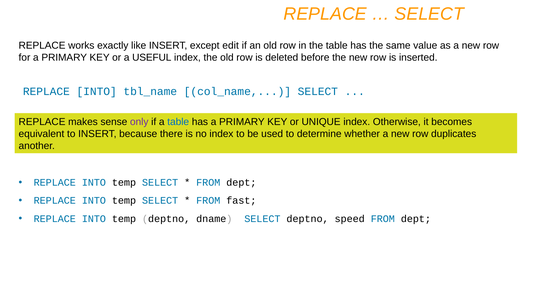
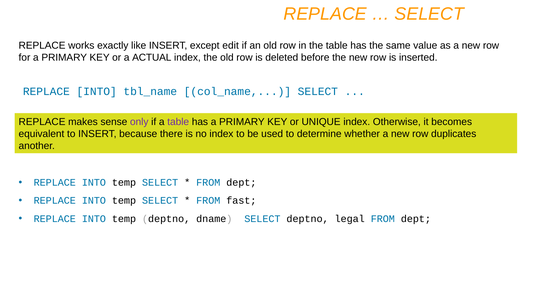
USEFUL: USEFUL -> ACTUAL
table at (178, 122) colour: blue -> purple
speed: speed -> legal
